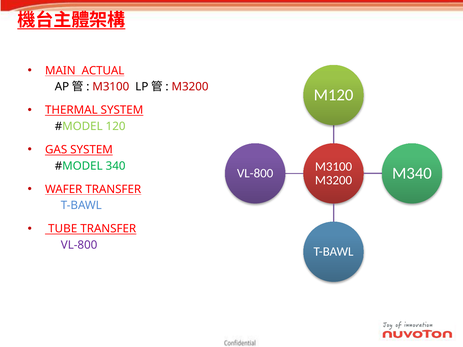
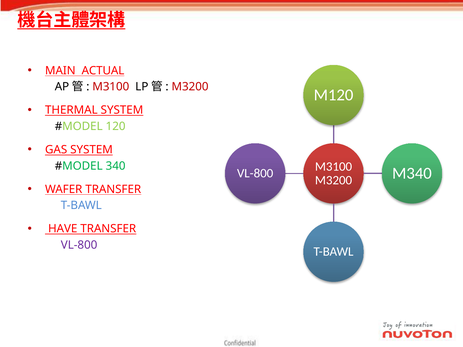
TUBE: TUBE -> HAVE
